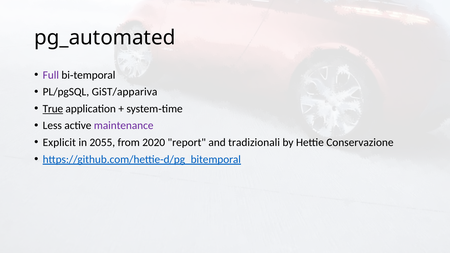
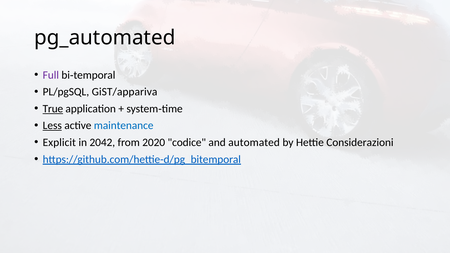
Less underline: none -> present
maintenance colour: purple -> blue
2055: 2055 -> 2042
report: report -> codice
tradizionali: tradizionali -> automated
Conservazione: Conservazione -> Considerazioni
